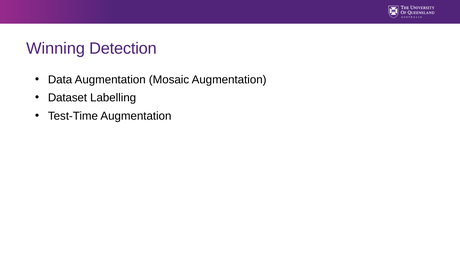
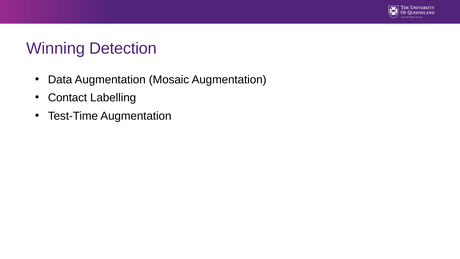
Dataset: Dataset -> Contact
